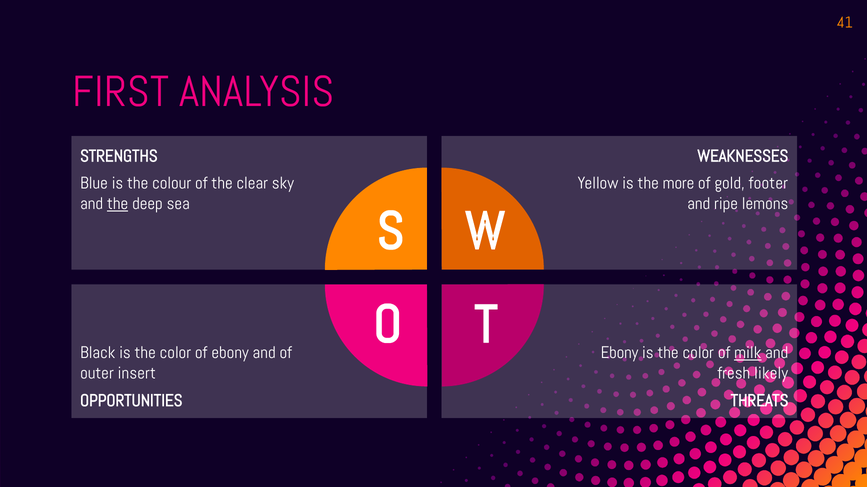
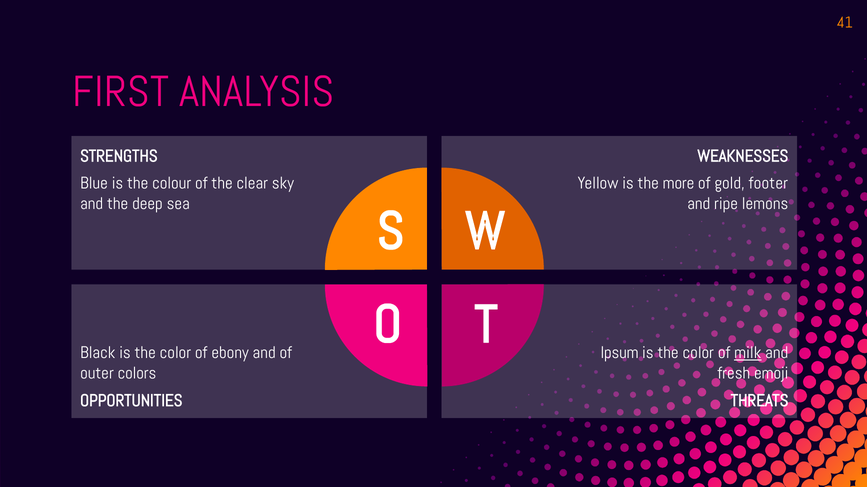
the at (118, 204) underline: present -> none
Ebony at (620, 353): Ebony -> Ipsum
insert: insert -> colors
likely: likely -> emoji
